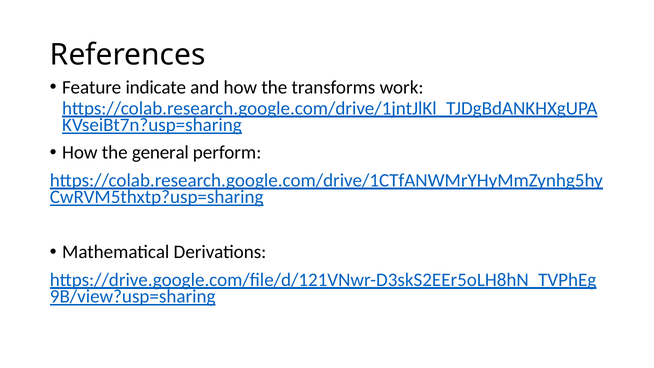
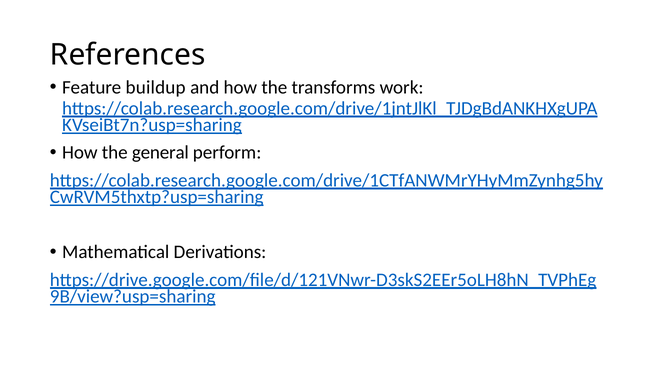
indicate: indicate -> buildup
